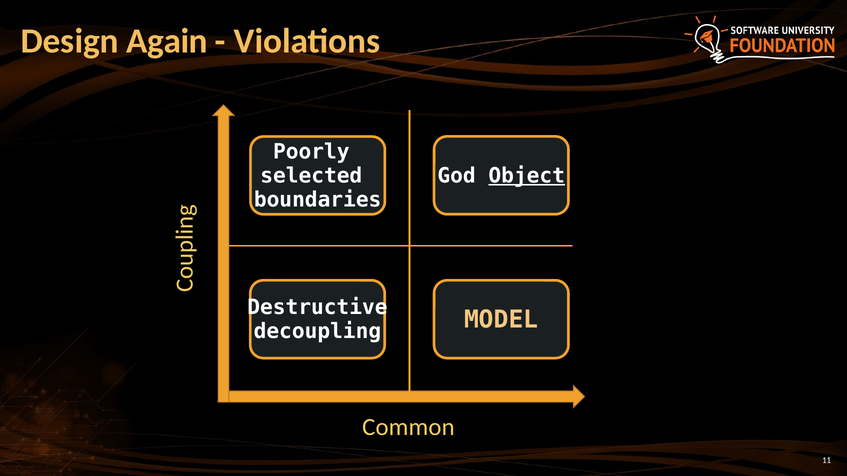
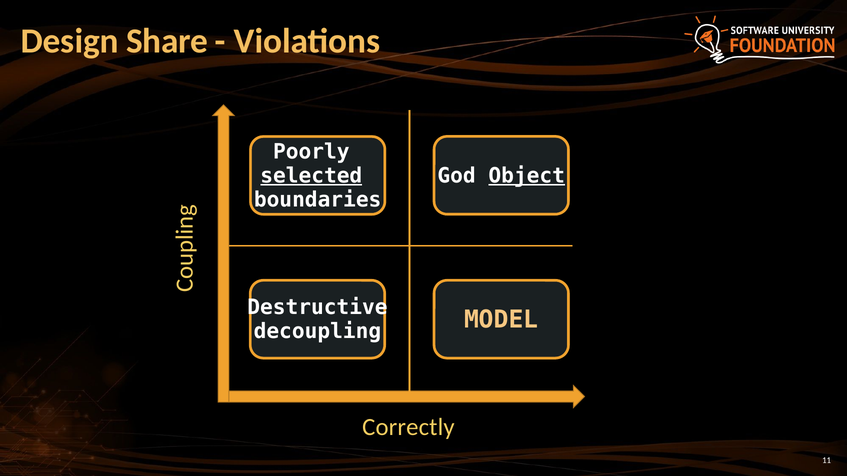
Again: Again -> Share
selected underline: none -> present
Common: Common -> Correctly
